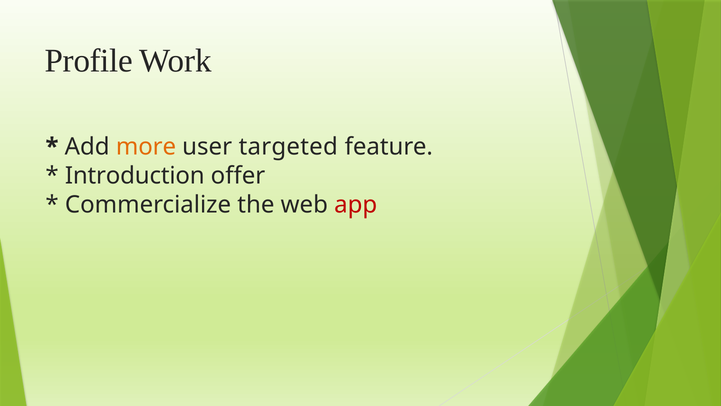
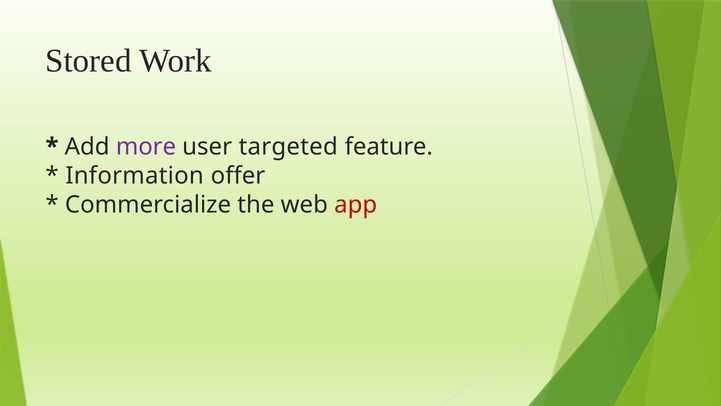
Profile: Profile -> Stored
more colour: orange -> purple
Introduction: Introduction -> Information
